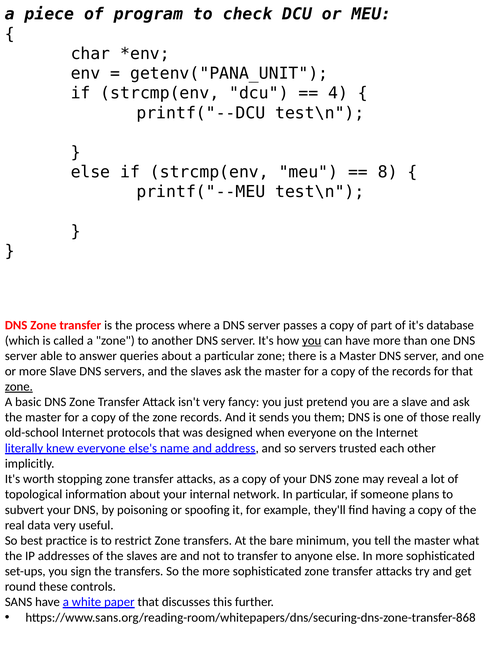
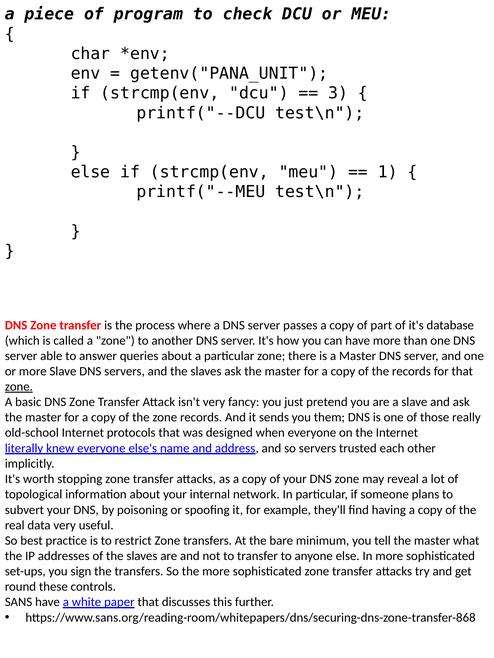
4: 4 -> 3
8: 8 -> 1
you at (312, 341) underline: present -> none
